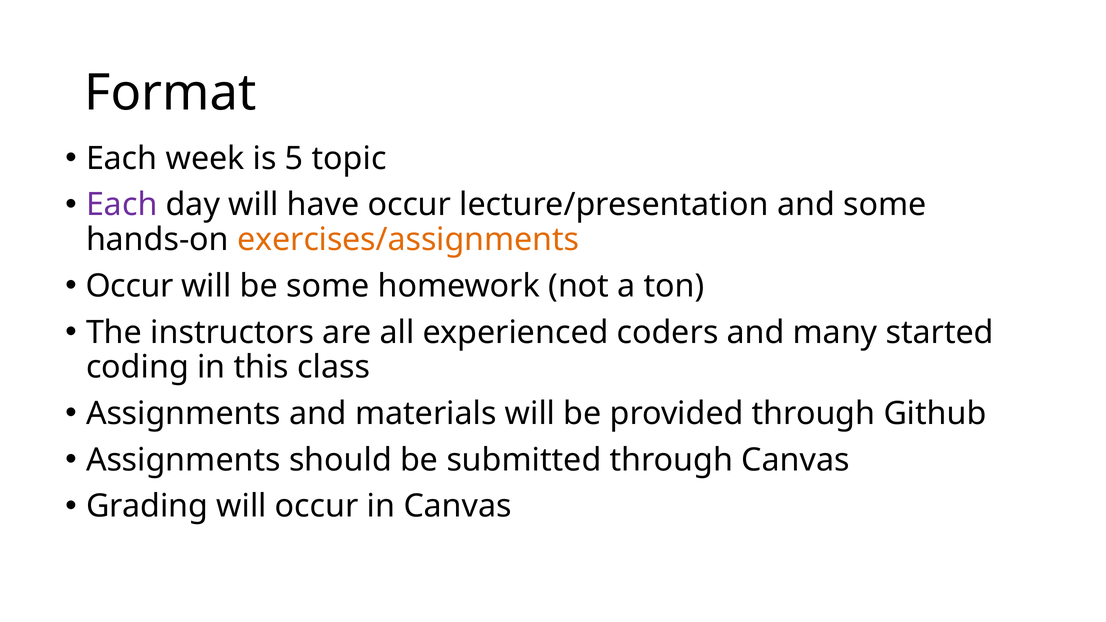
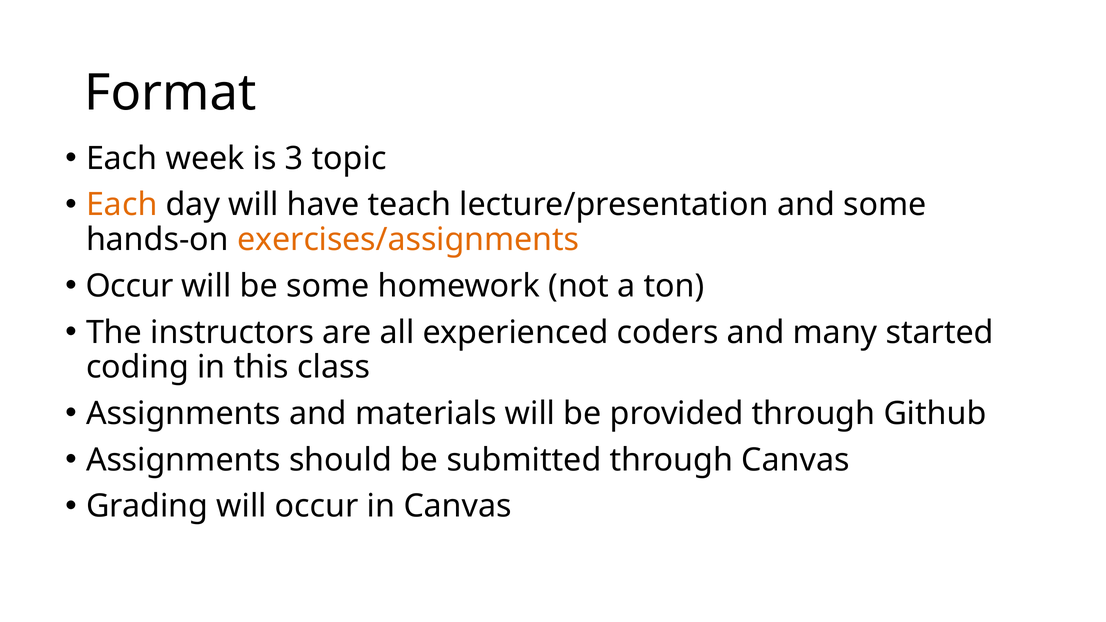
5: 5 -> 3
Each at (122, 205) colour: purple -> orange
have occur: occur -> teach
